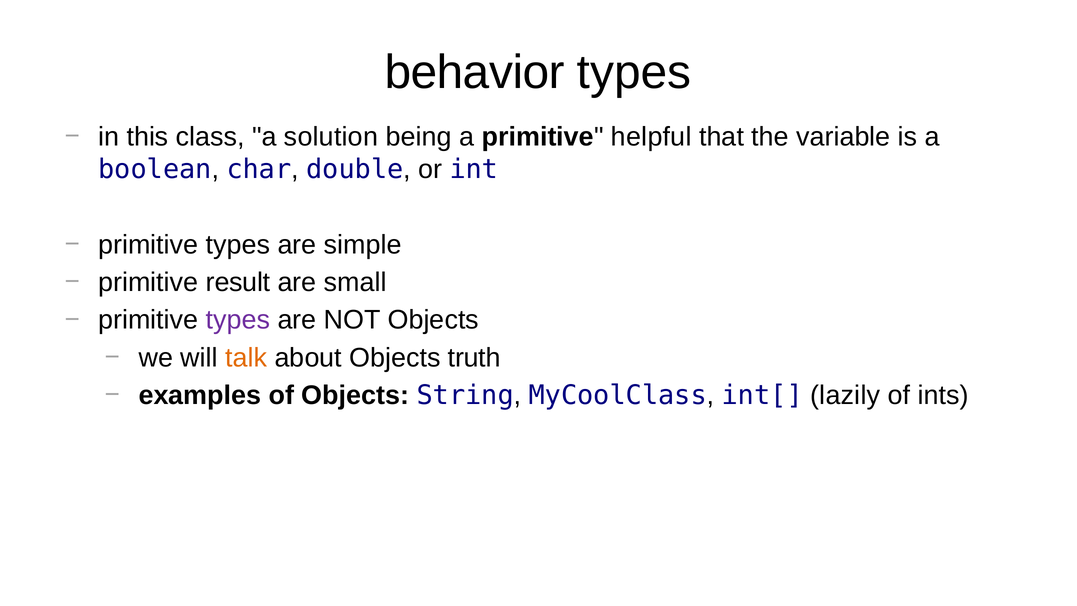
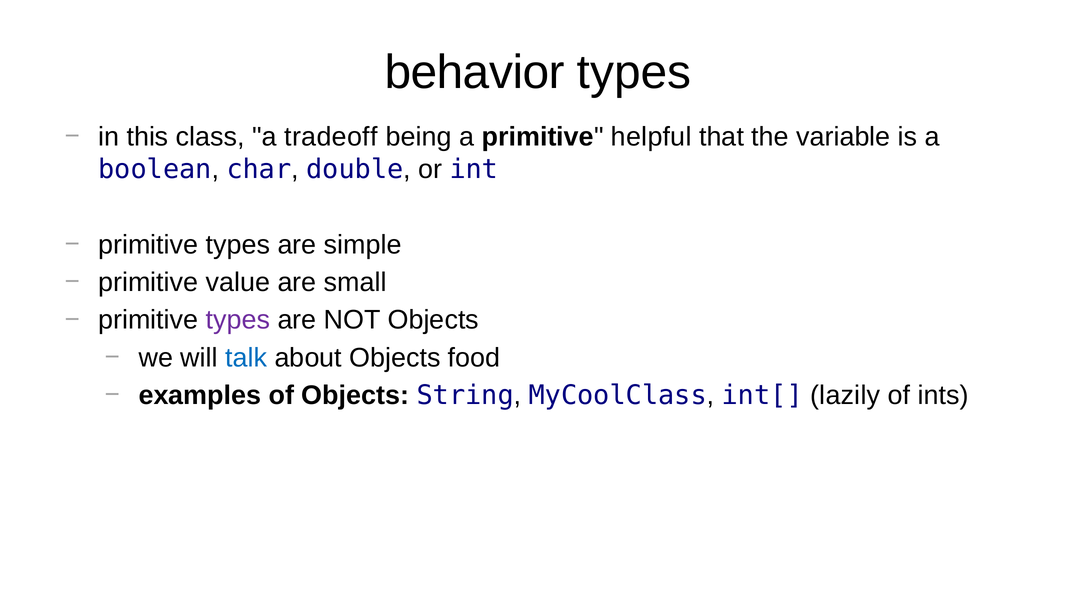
solution: solution -> tradeoff
result: result -> value
talk colour: orange -> blue
truth: truth -> food
